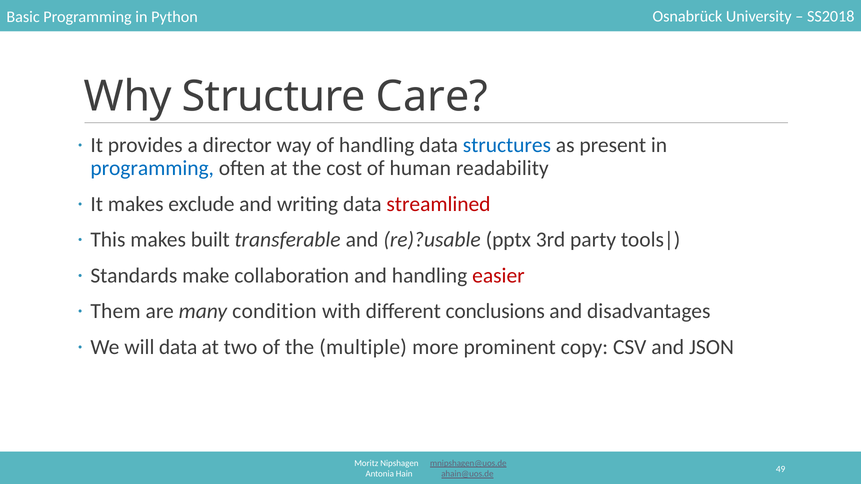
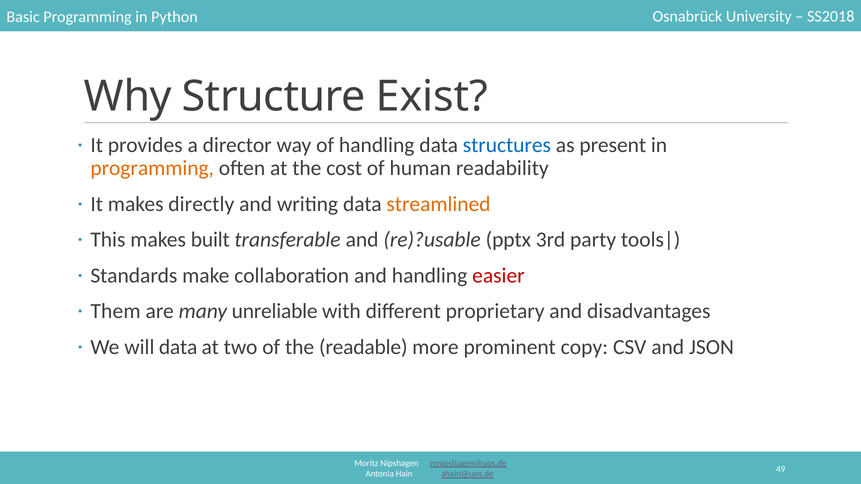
Care: Care -> Exist
programming at (152, 168) colour: blue -> orange
exclude: exclude -> directly
streamlined colour: red -> orange
condition: condition -> unreliable
conclusions: conclusions -> proprietary
multiple: multiple -> readable
